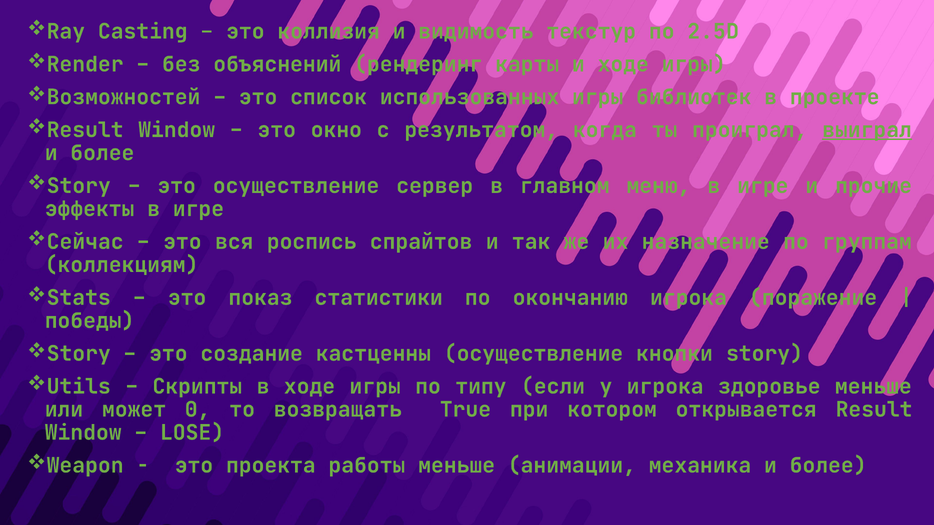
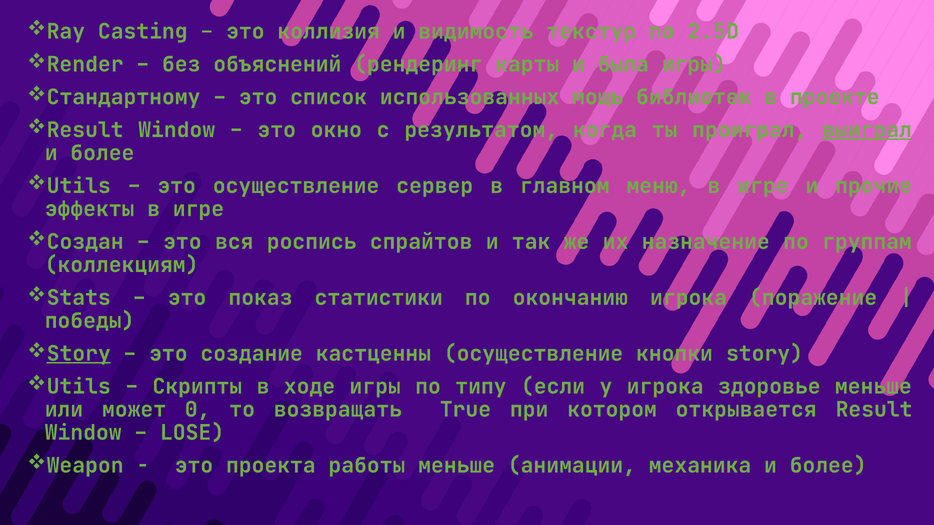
и ходе: ходе -> была
Возможностей: Возможностей -> Стандартному
использованных игры: игры -> мощь
Story at (79, 186): Story -> Utils
Сейчас: Сейчас -> Создан
Story at (79, 354) underline: none -> present
